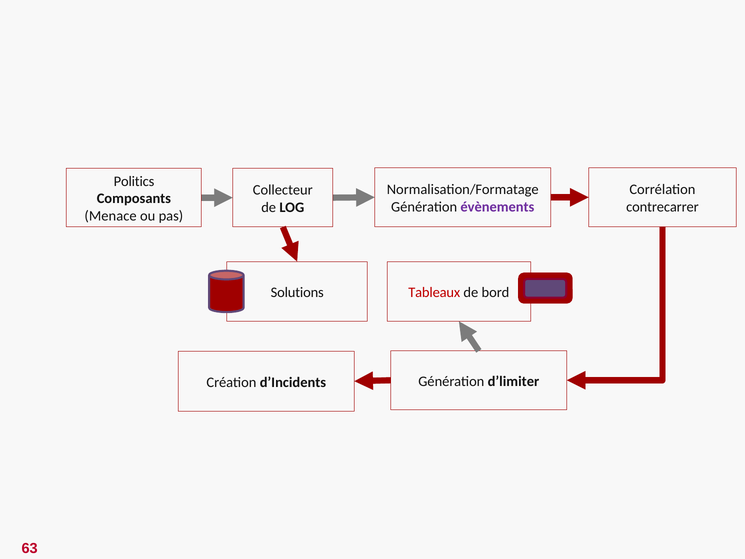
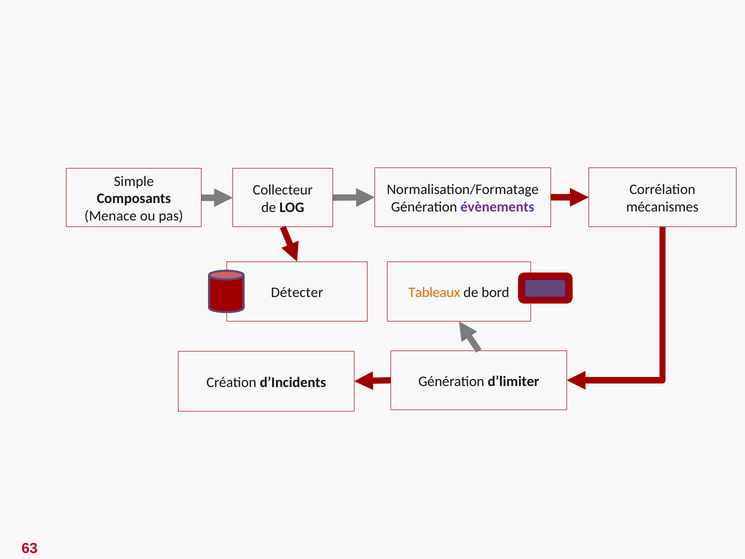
Politics: Politics -> Simple
contrecarrer: contrecarrer -> mécanismes
Solutions: Solutions -> Détecter
Tableaux colour: red -> orange
